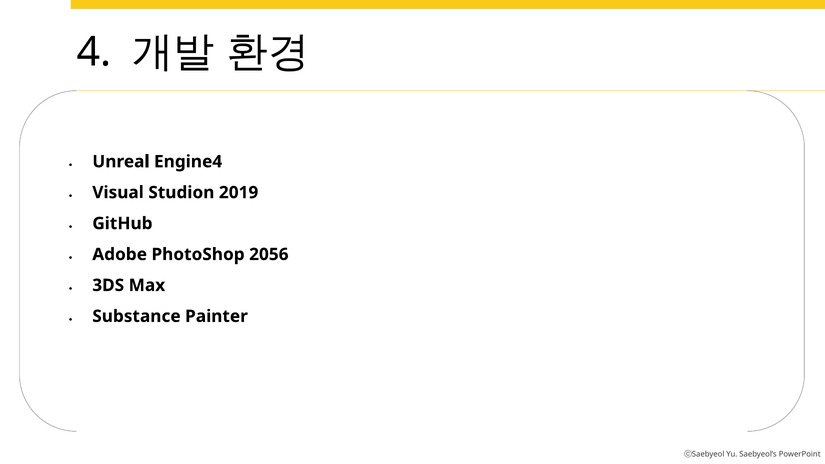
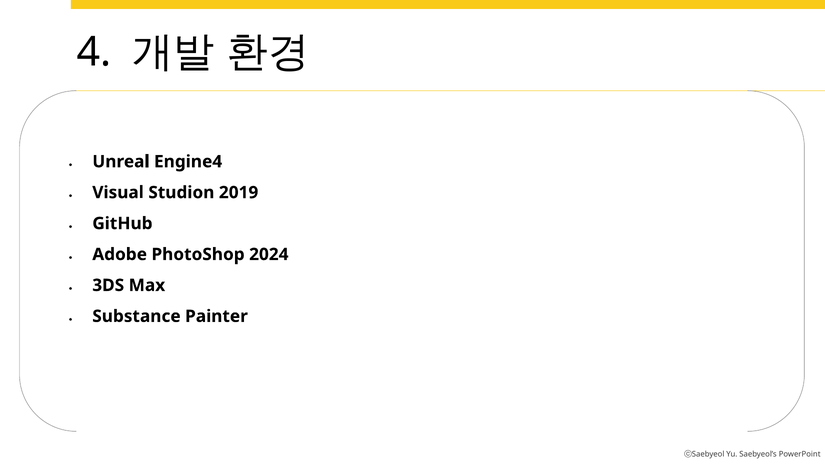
2056: 2056 -> 2024
